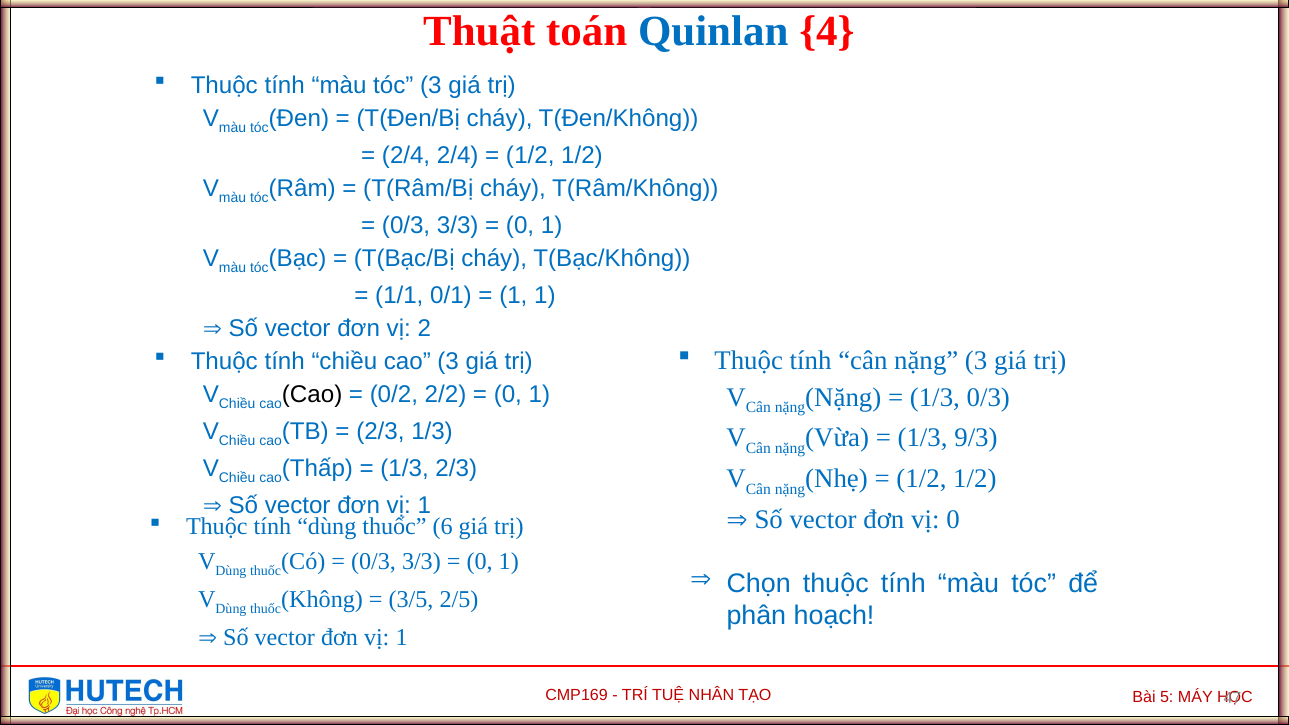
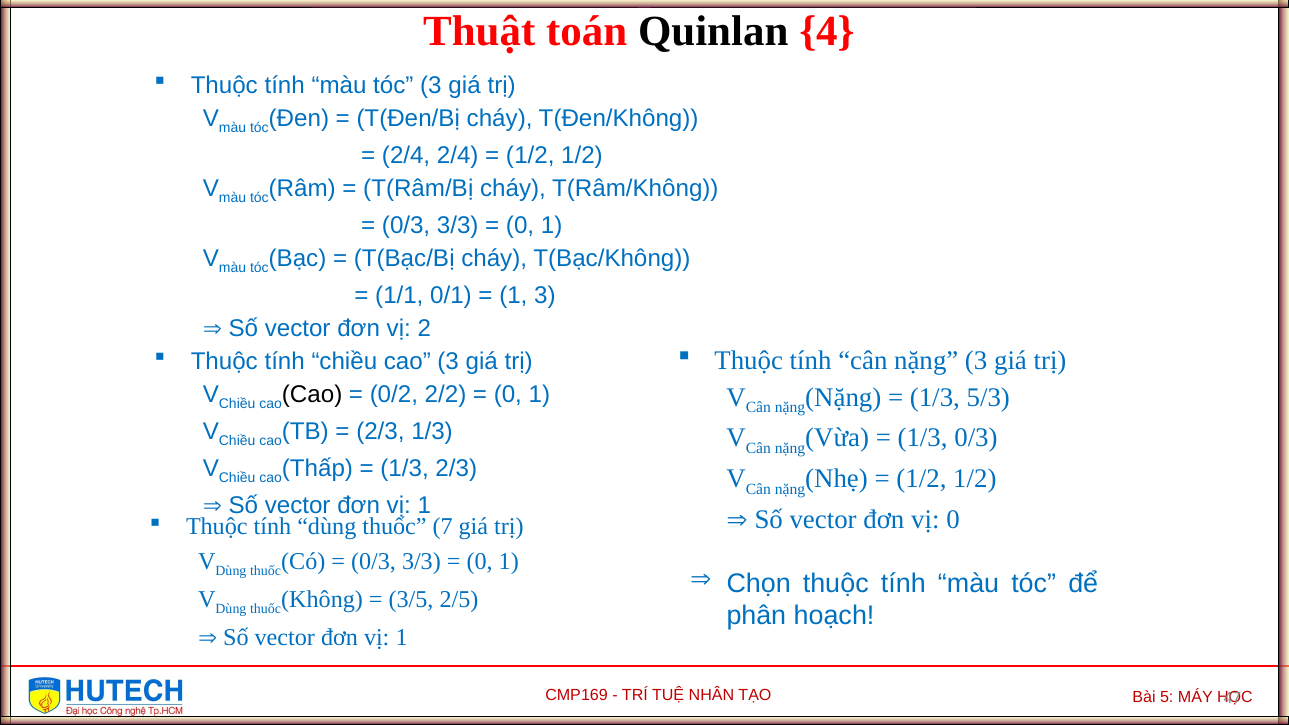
Quinlan colour: blue -> black
1 1: 1 -> 3
1/3 0/3: 0/3 -> 5/3
1/3 9/3: 9/3 -> 0/3
6: 6 -> 7
